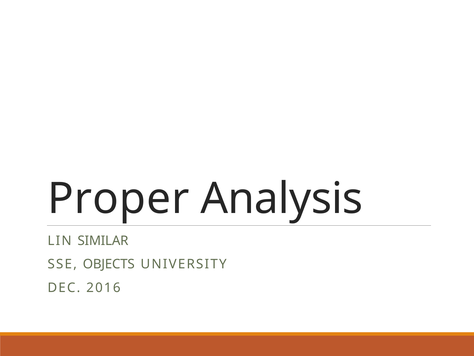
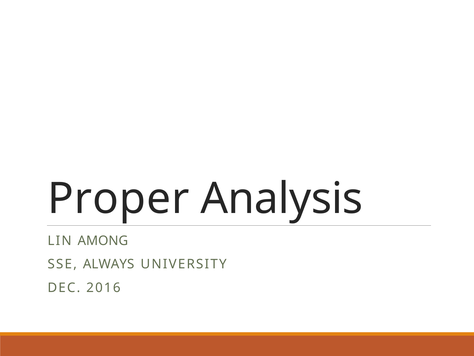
SIMILAR: SIMILAR -> AMONG
OBJECTS: OBJECTS -> ALWAYS
